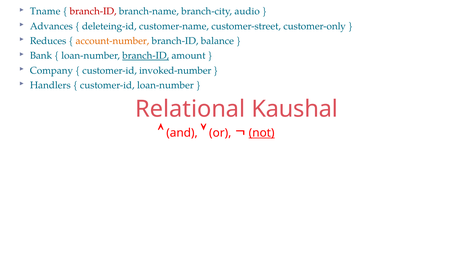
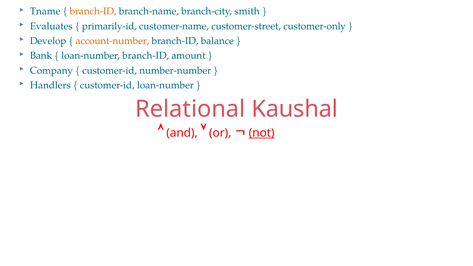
branch-ID at (93, 11) colour: red -> orange
audio: audio -> smith
Advances: Advances -> Evaluates
deleteing-id: deleteing-id -> primarily-id
Reduces: Reduces -> Develop
branch-ID at (146, 56) underline: present -> none
invoked-number: invoked-number -> number-number
